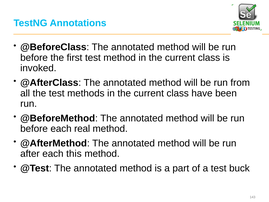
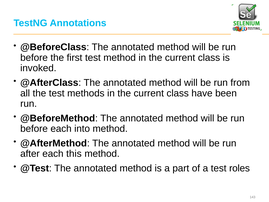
real: real -> into
buck: buck -> roles
